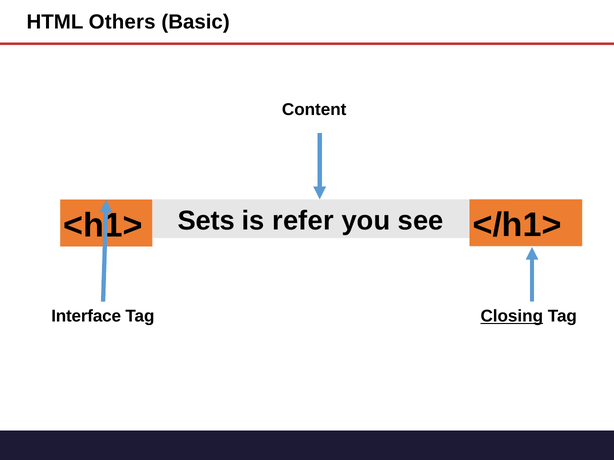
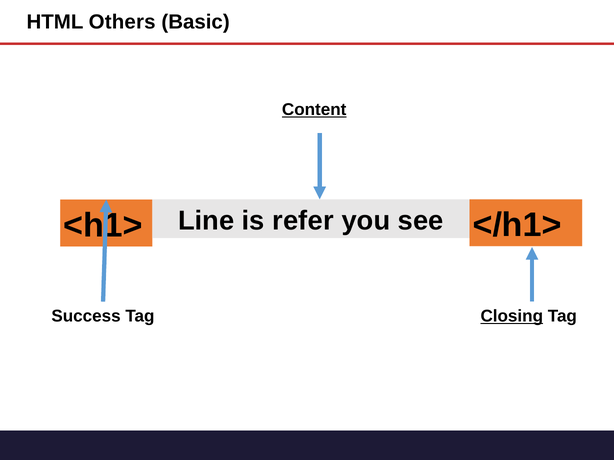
Content underline: none -> present
Sets: Sets -> Line
Interface: Interface -> Success
